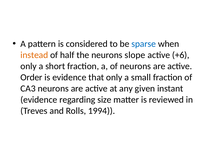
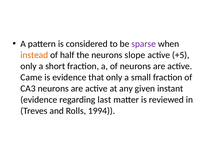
sparse colour: blue -> purple
+6: +6 -> +5
Order: Order -> Came
size: size -> last
